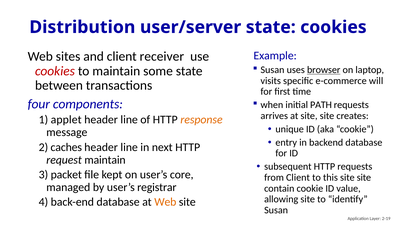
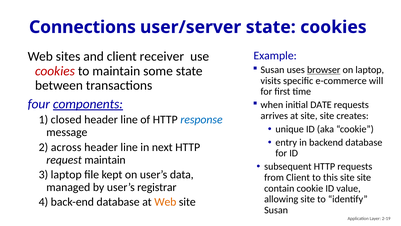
Distribution: Distribution -> Connections
components underline: none -> present
PATH: PATH -> DATE
applet: applet -> closed
response colour: orange -> blue
caches: caches -> across
3 packet: packet -> laptop
core: core -> data
